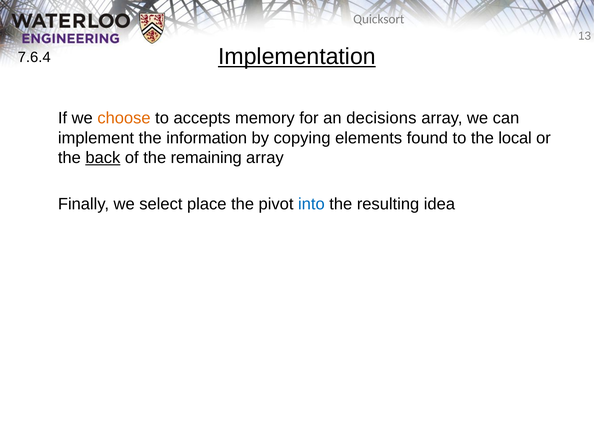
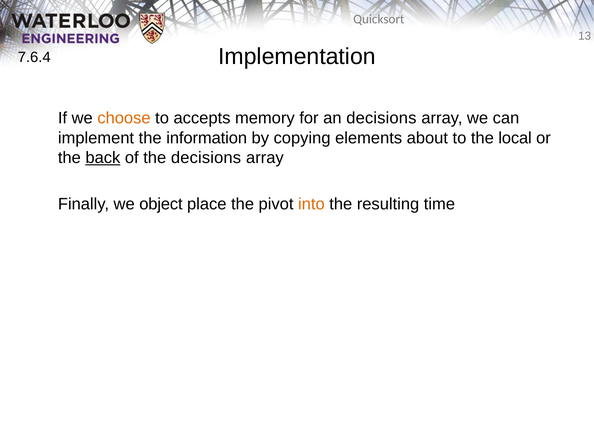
Implementation underline: present -> none
found: found -> about
the remaining: remaining -> decisions
select: select -> object
into colour: blue -> orange
idea: idea -> time
